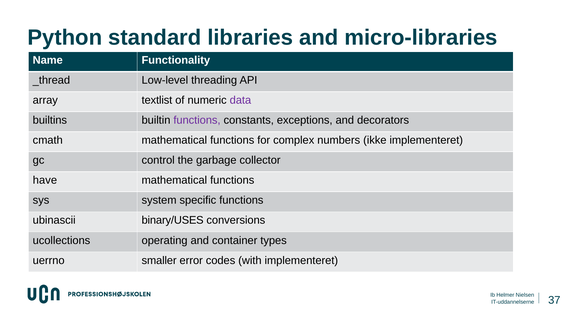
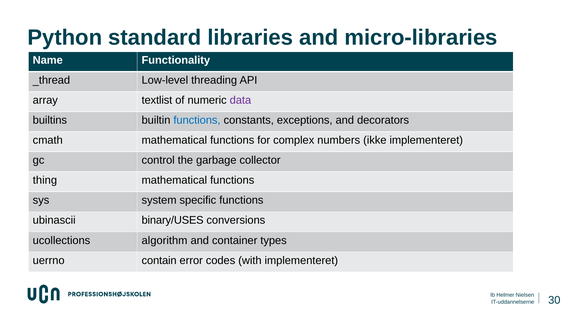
functions at (197, 120) colour: purple -> blue
have: have -> thing
operating: operating -> algorithm
smaller: smaller -> contain
37: 37 -> 30
